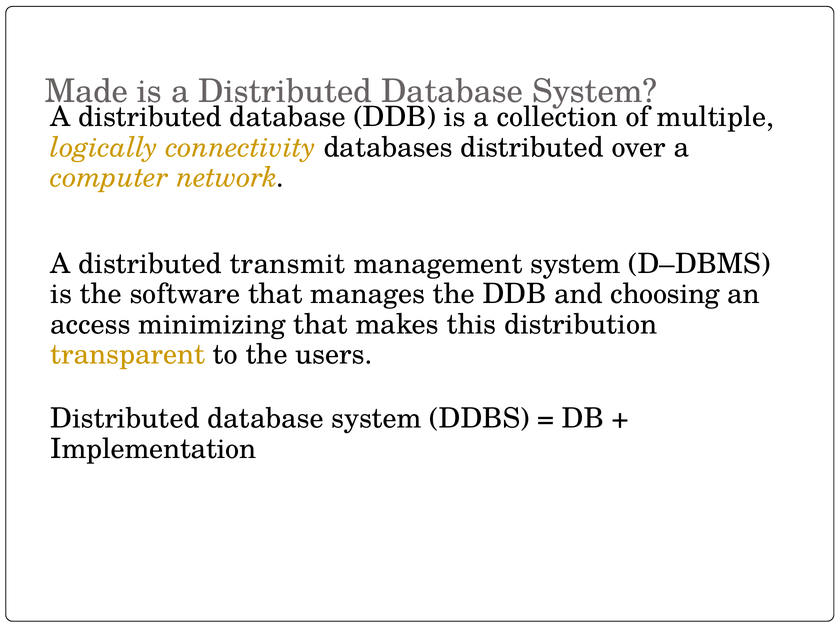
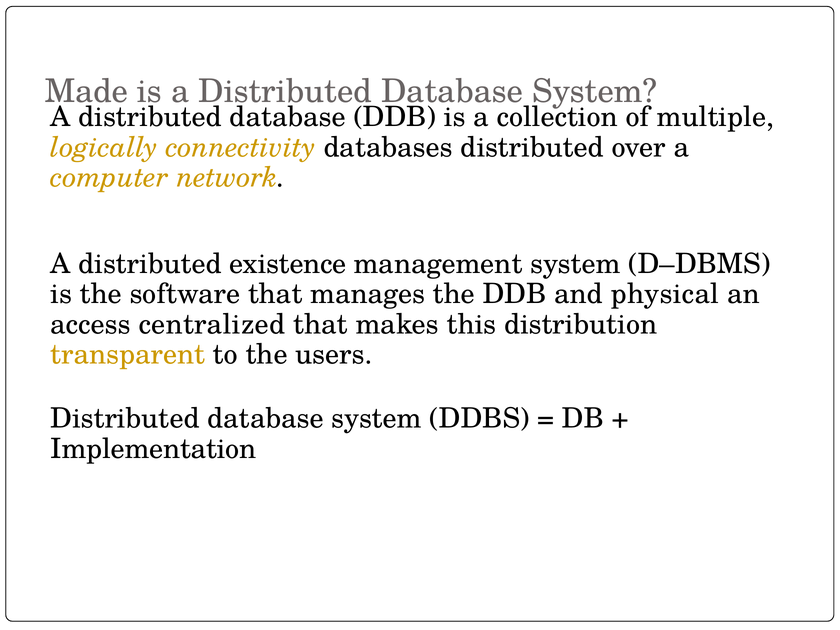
transmit: transmit -> existence
choosing: choosing -> physical
minimizing: minimizing -> centralized
